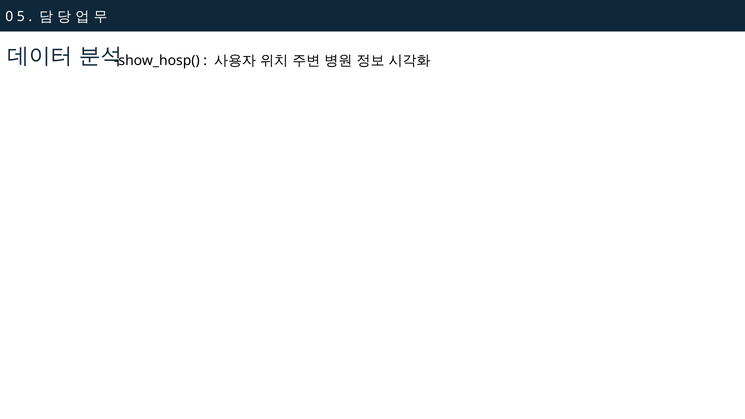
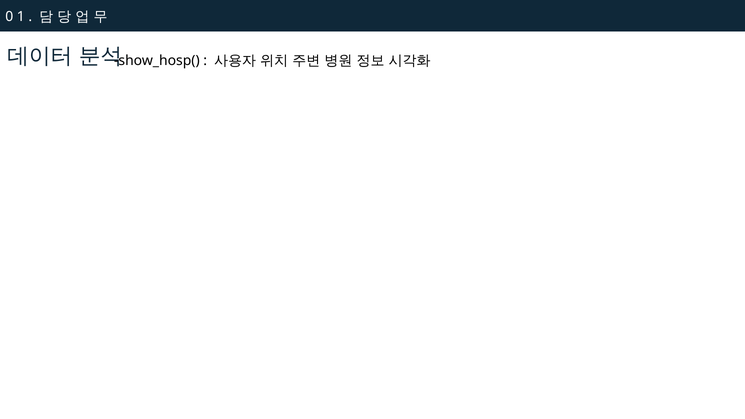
5: 5 -> 1
